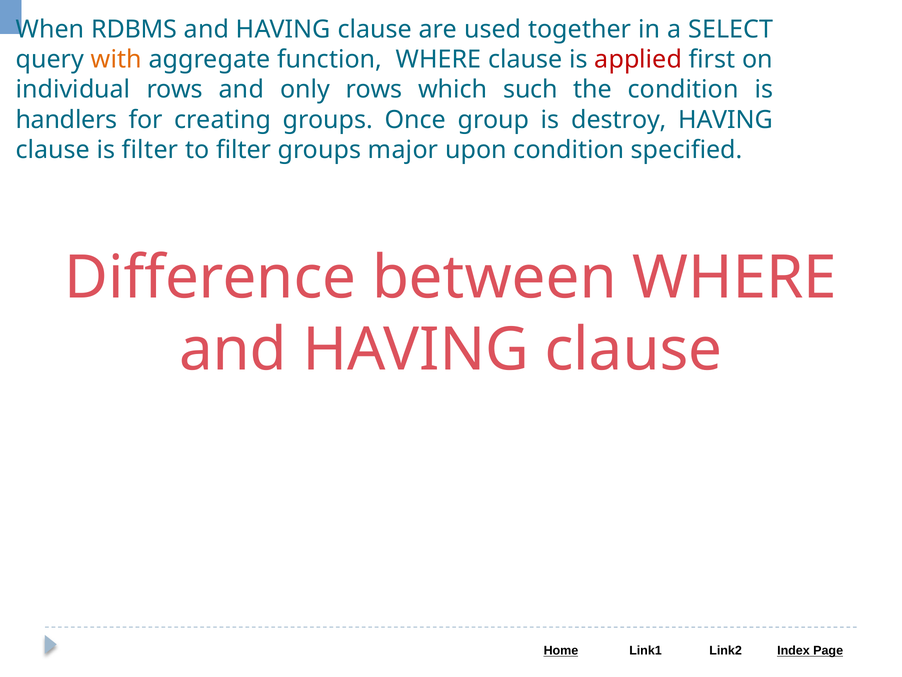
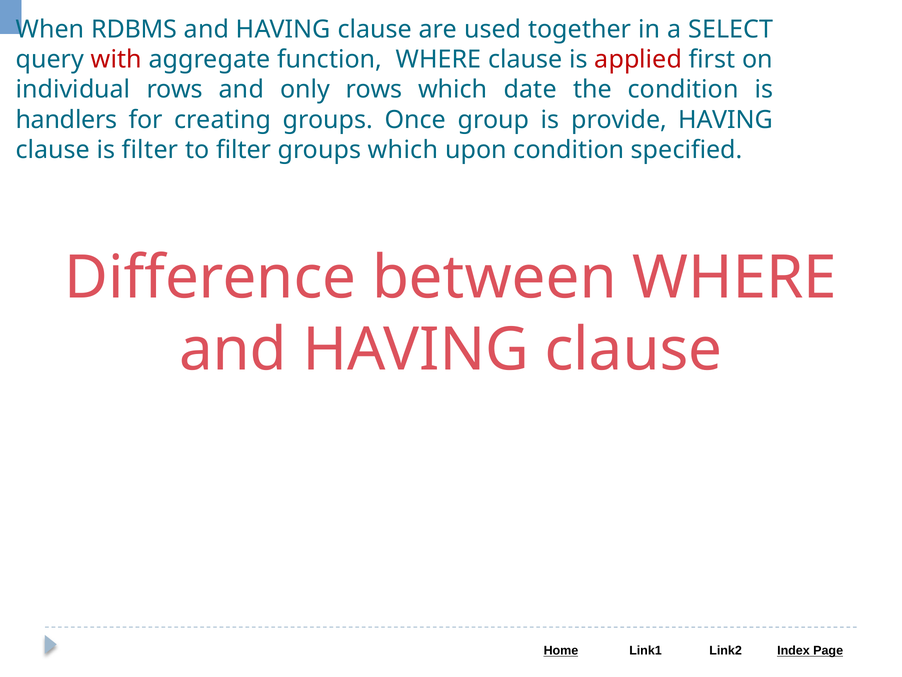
with colour: orange -> red
such: such -> date
destroy: destroy -> provide
groups major: major -> which
